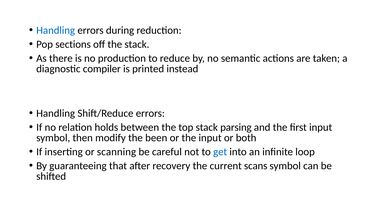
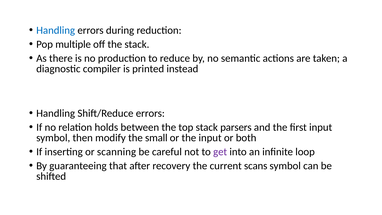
sections: sections -> multiple
parsing: parsing -> parsers
been: been -> small
get colour: blue -> purple
